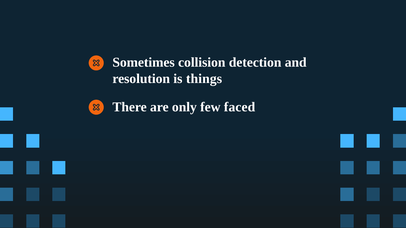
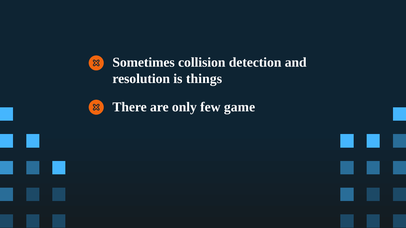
faced: faced -> game
